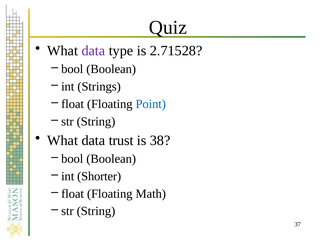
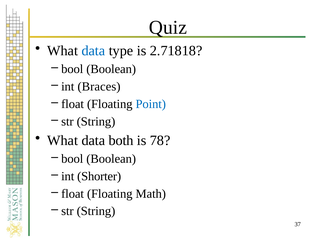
data at (93, 51) colour: purple -> blue
2.71528: 2.71528 -> 2.71818
Strings: Strings -> Braces
trust: trust -> both
38: 38 -> 78
